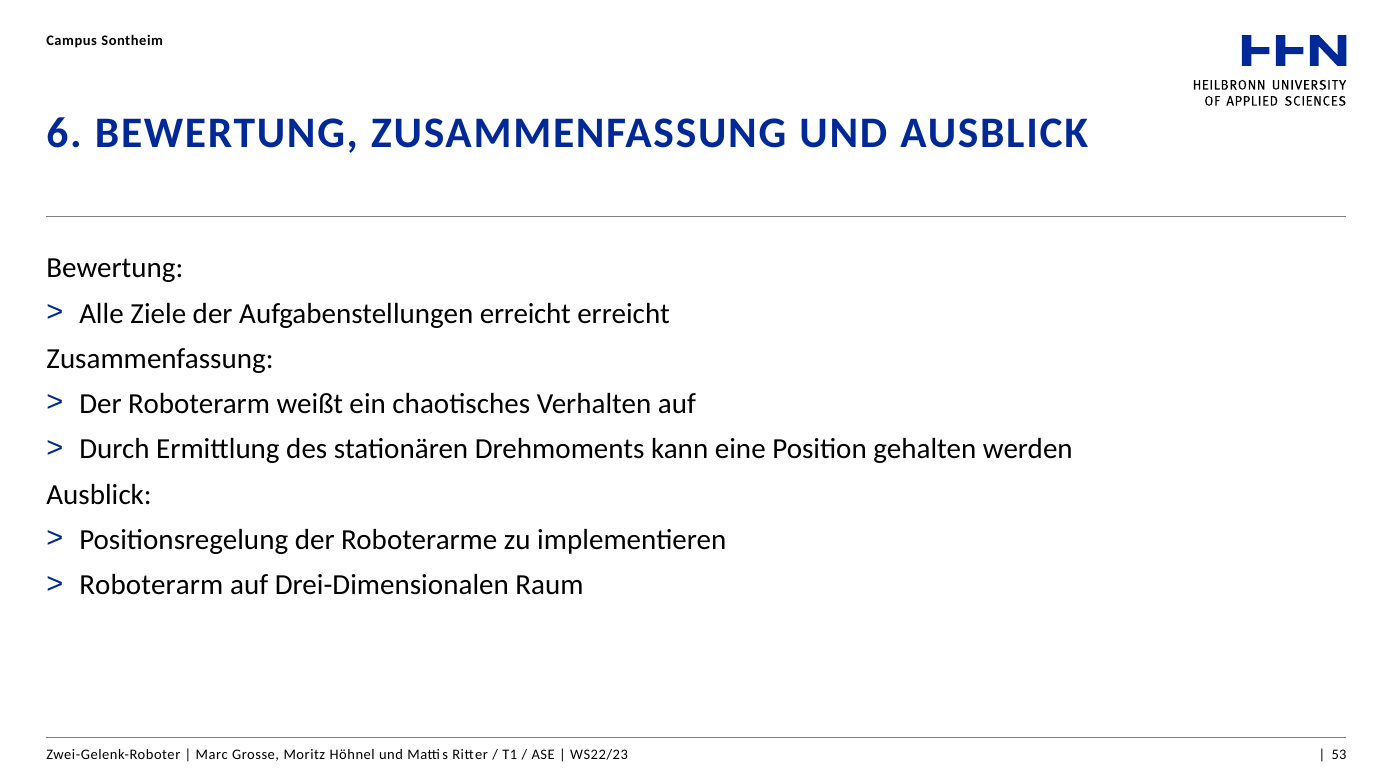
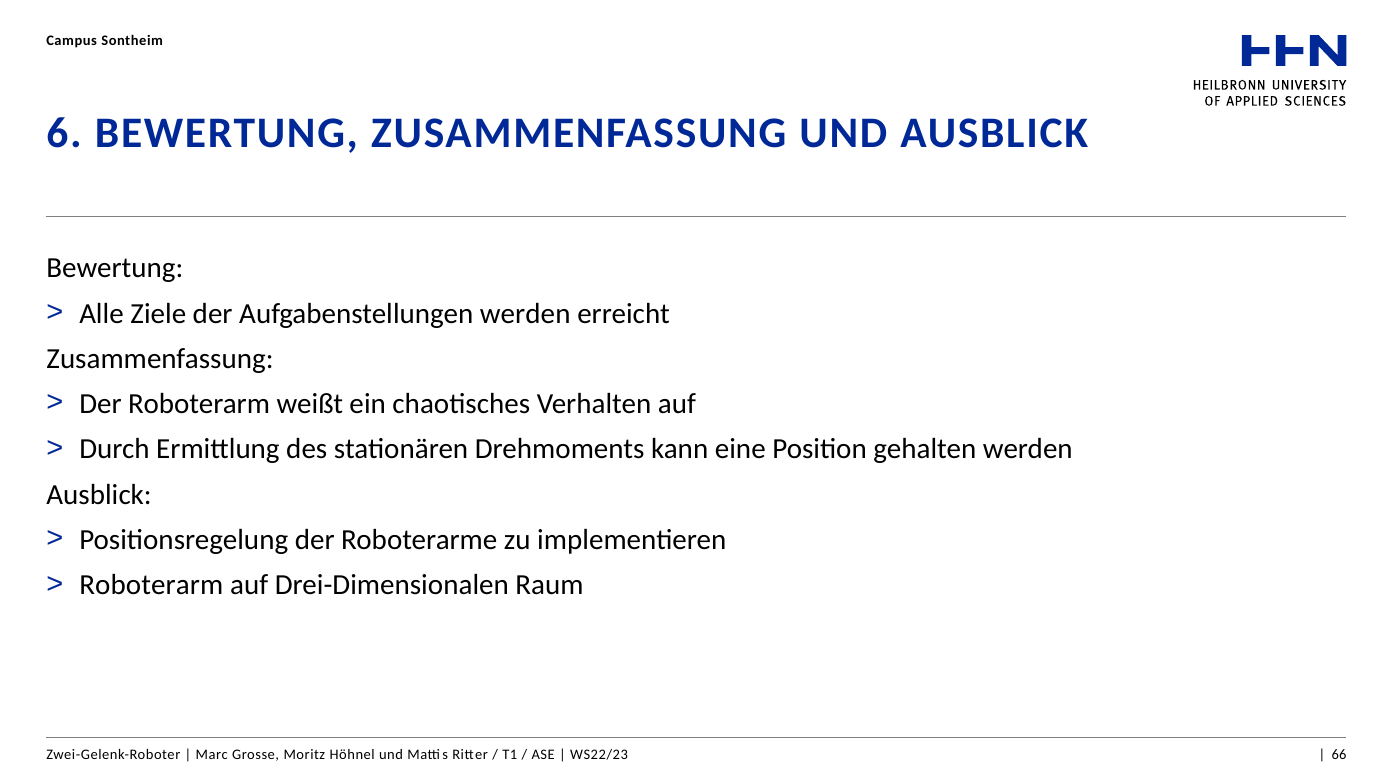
Aufgabenstellungen erreicht: erreicht -> werden
53: 53 -> 66
